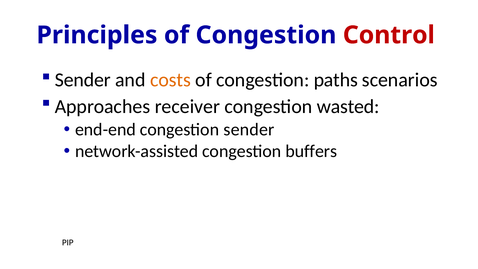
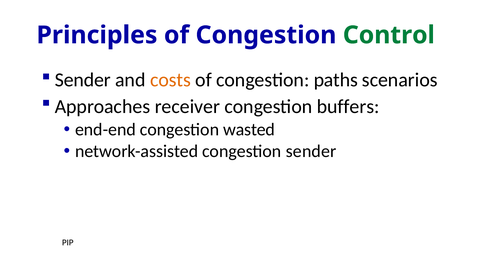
Control colour: red -> green
wasted: wasted -> buffers
congestion sender: sender -> wasted
congestion buffers: buffers -> sender
